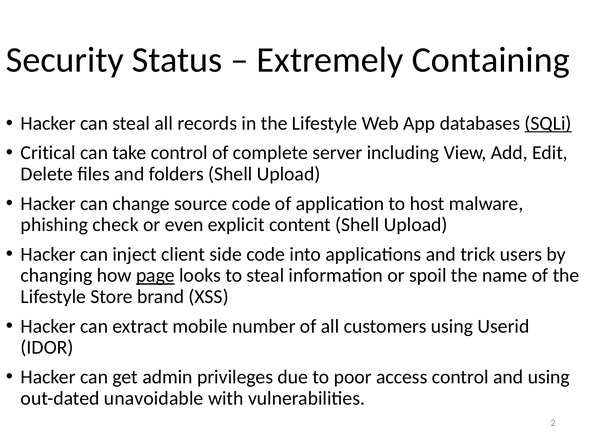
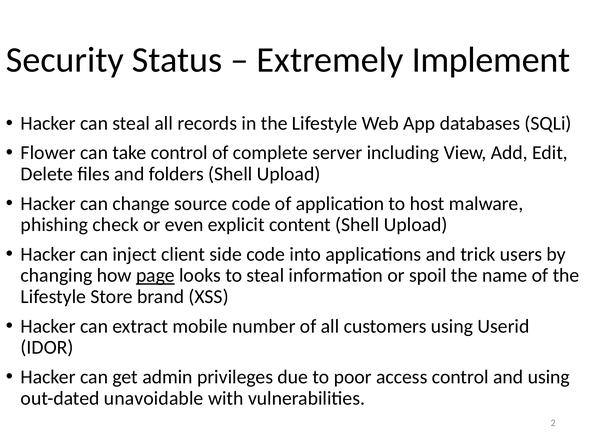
Containing: Containing -> Implement
SQLi underline: present -> none
Critical: Critical -> Flower
